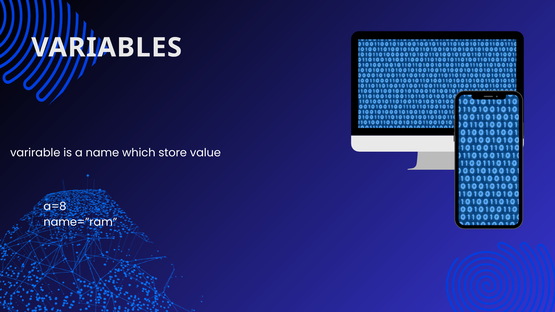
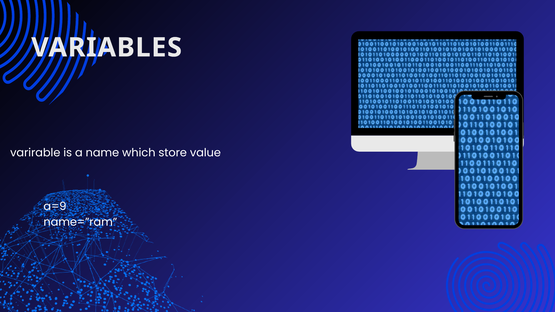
a=8: a=8 -> a=9
